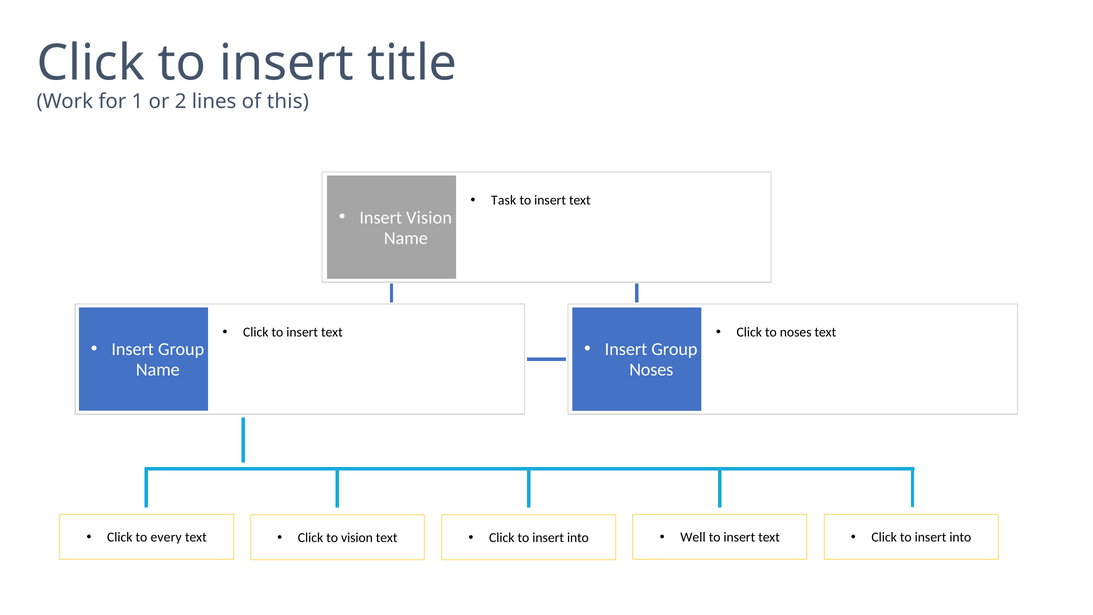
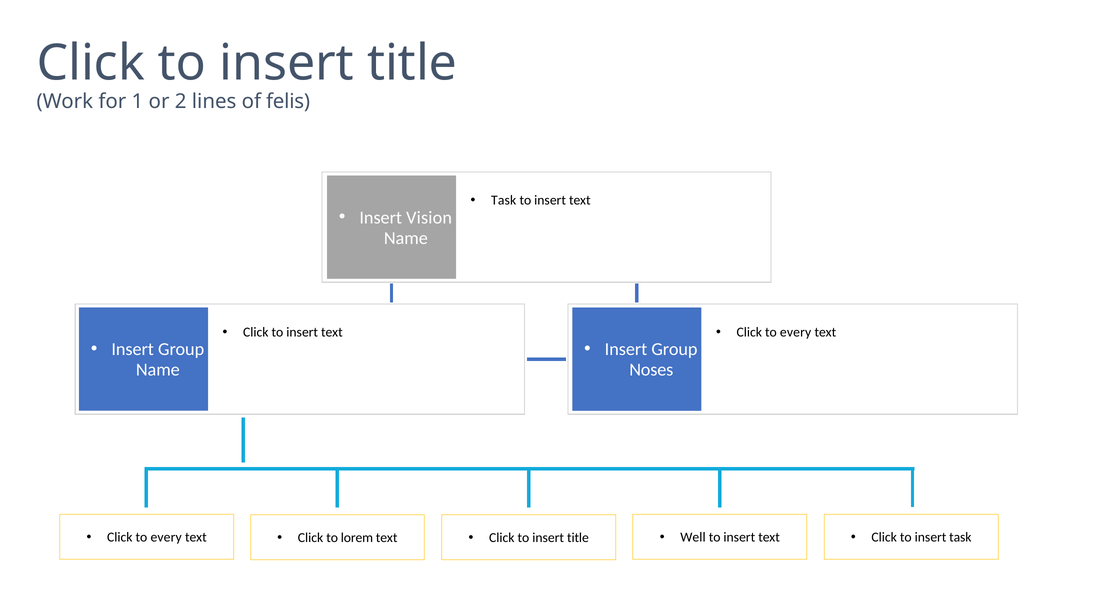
this: this -> felis
noses at (796, 332): noses -> every
to vision: vision -> lorem
into at (578, 538): into -> title
into at (960, 537): into -> task
